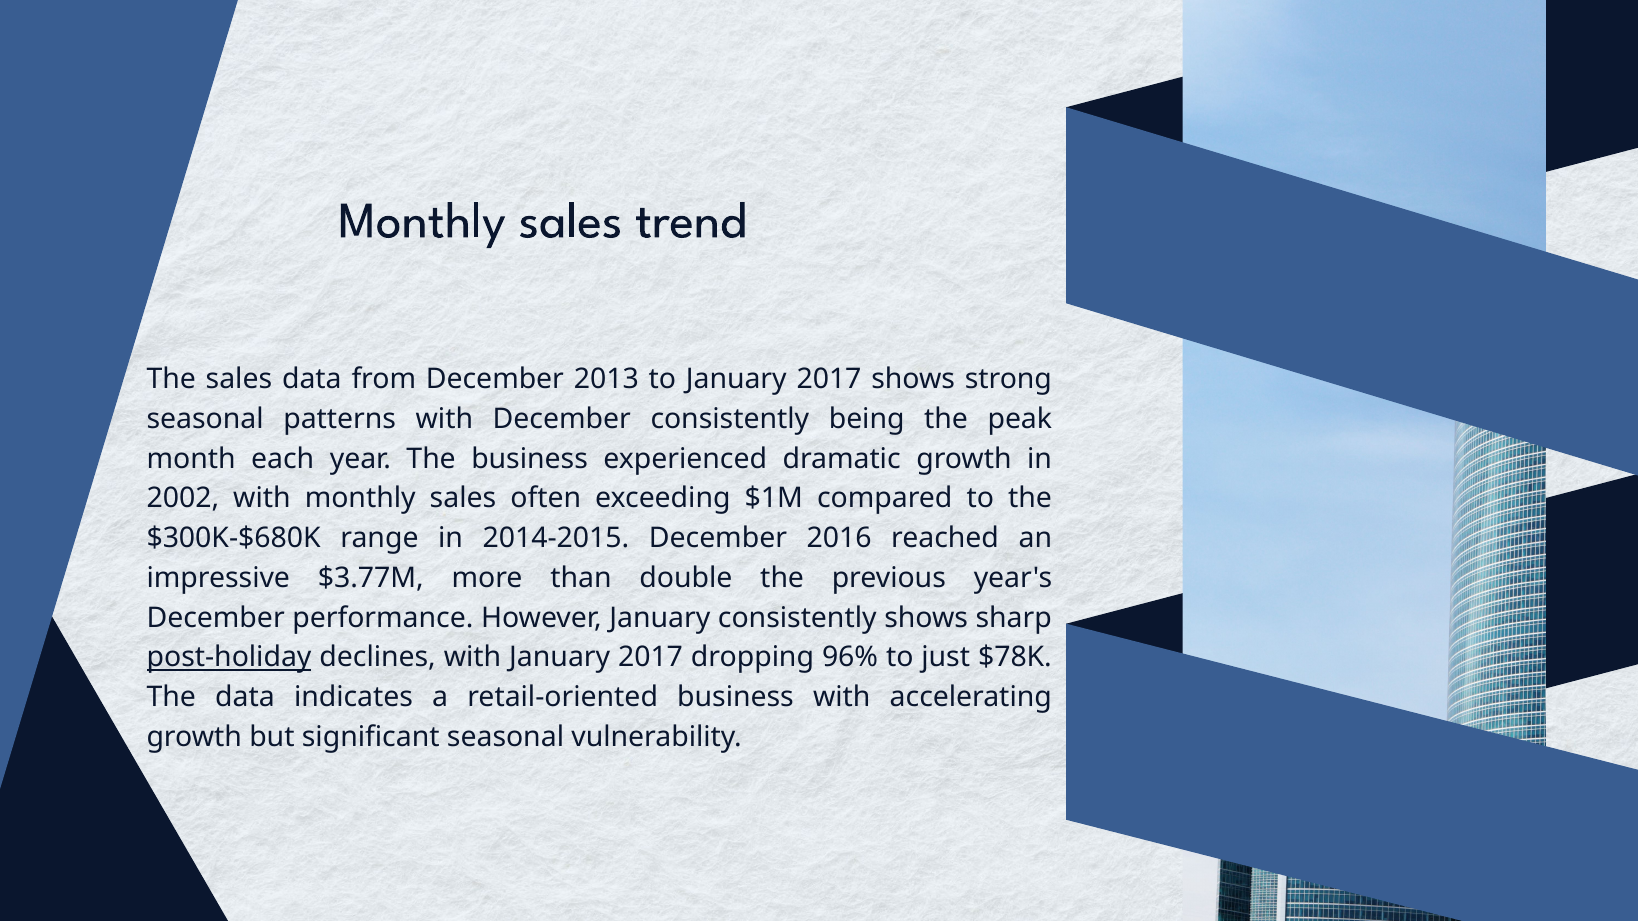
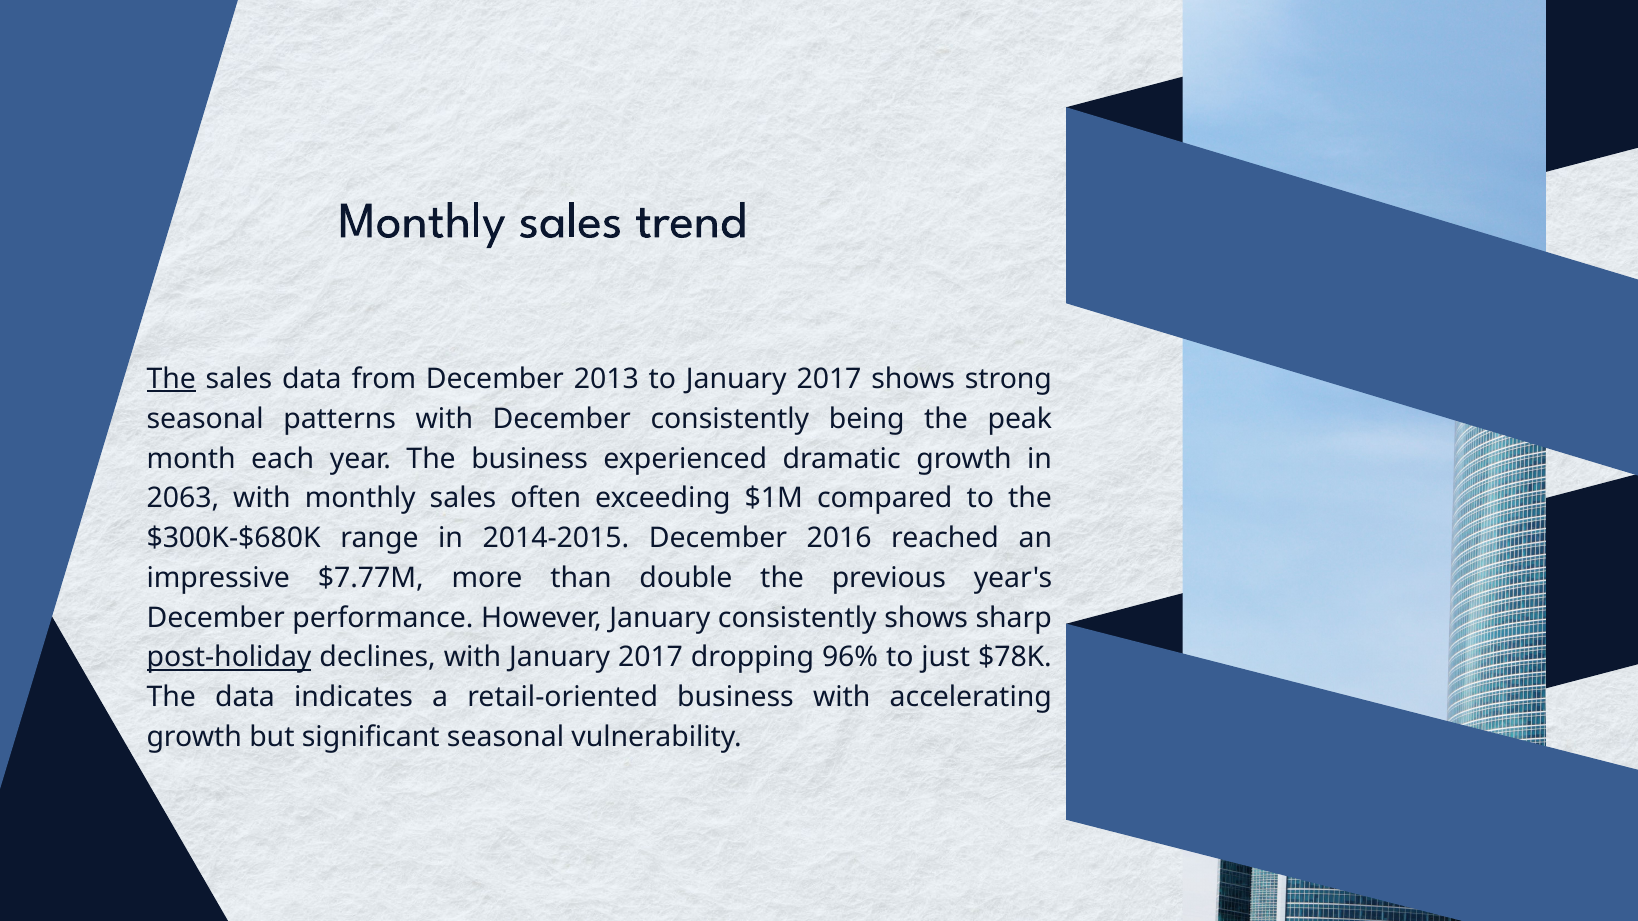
The at (171, 379) underline: none -> present
2002: 2002 -> 2063
$3.77M: $3.77M -> $7.77M
